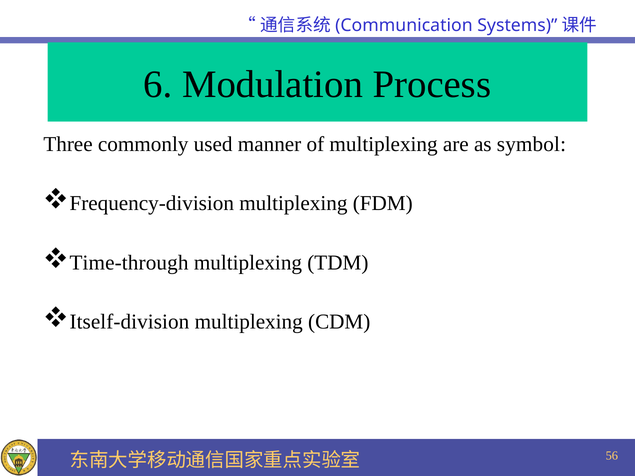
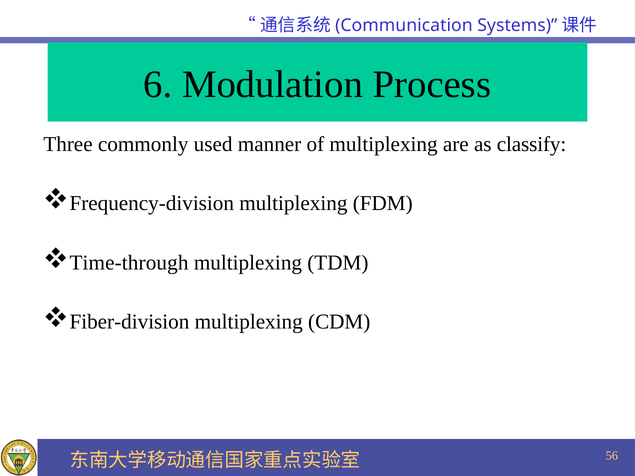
symbol: symbol -> classify
Itself-division: Itself-division -> Fiber-division
